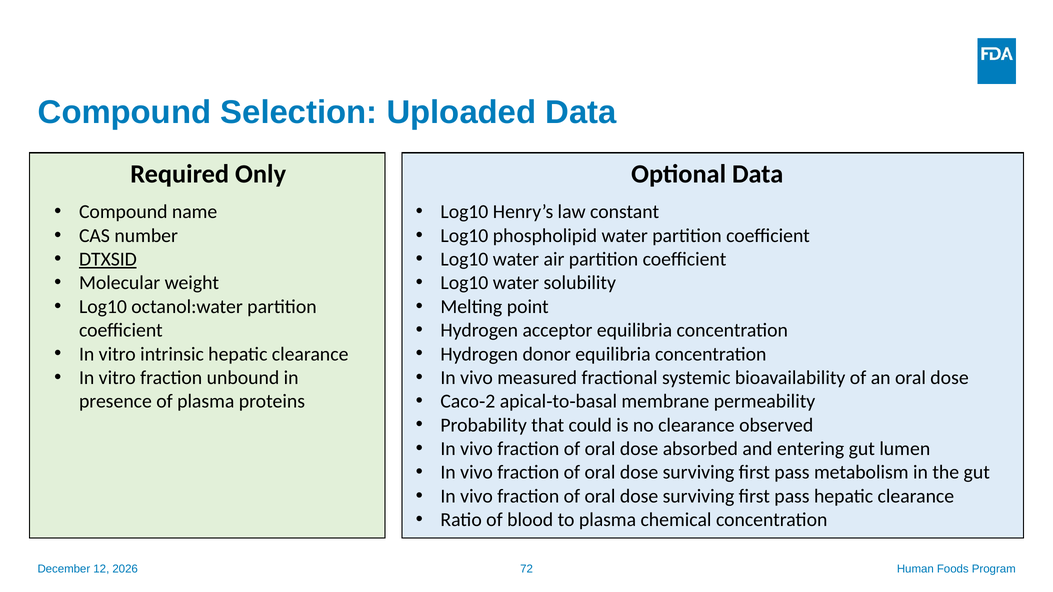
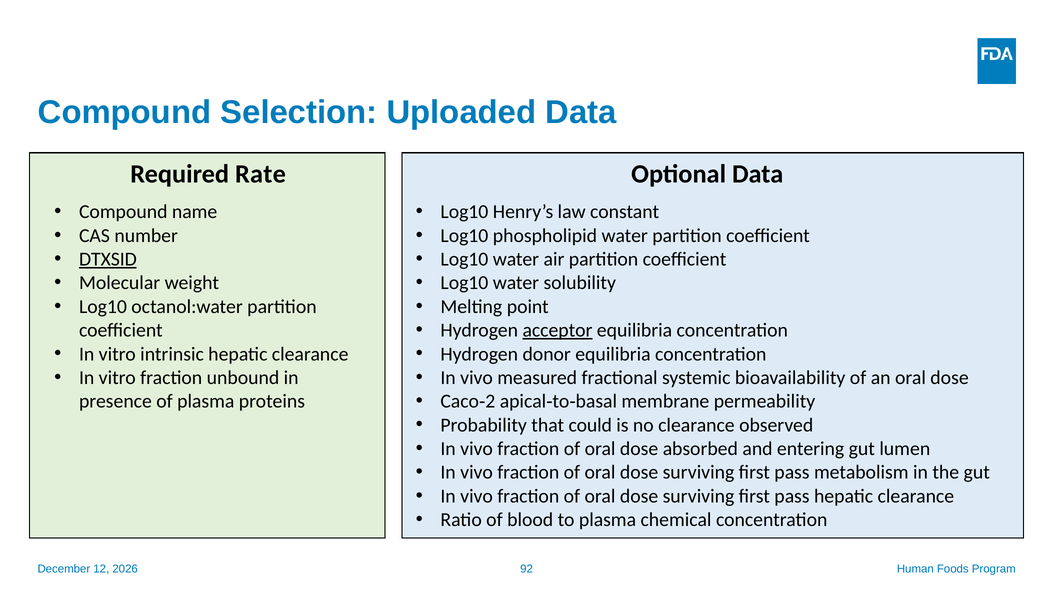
Only: Only -> Rate
acceptor underline: none -> present
72: 72 -> 92
